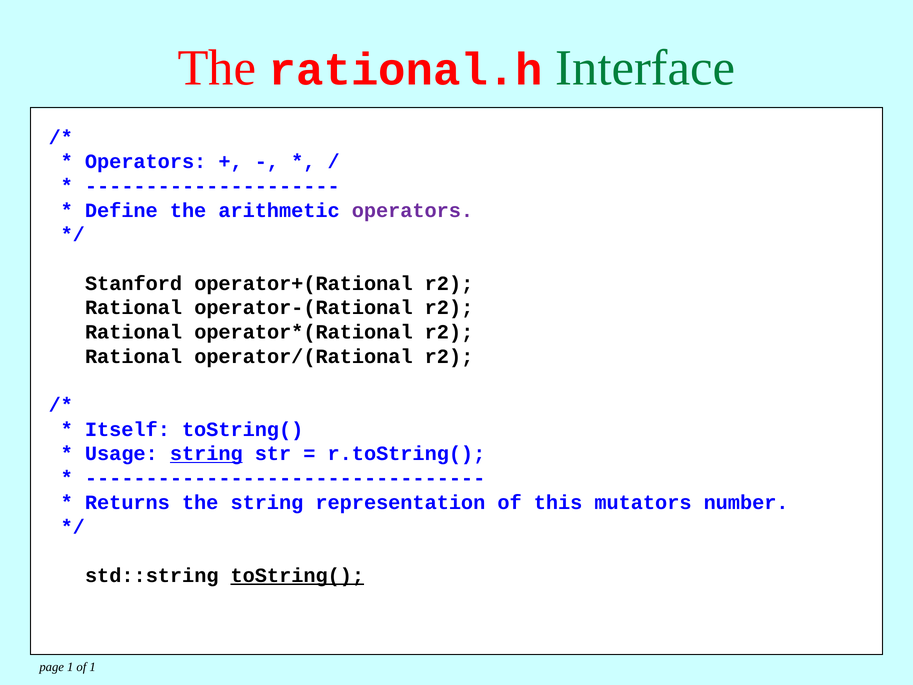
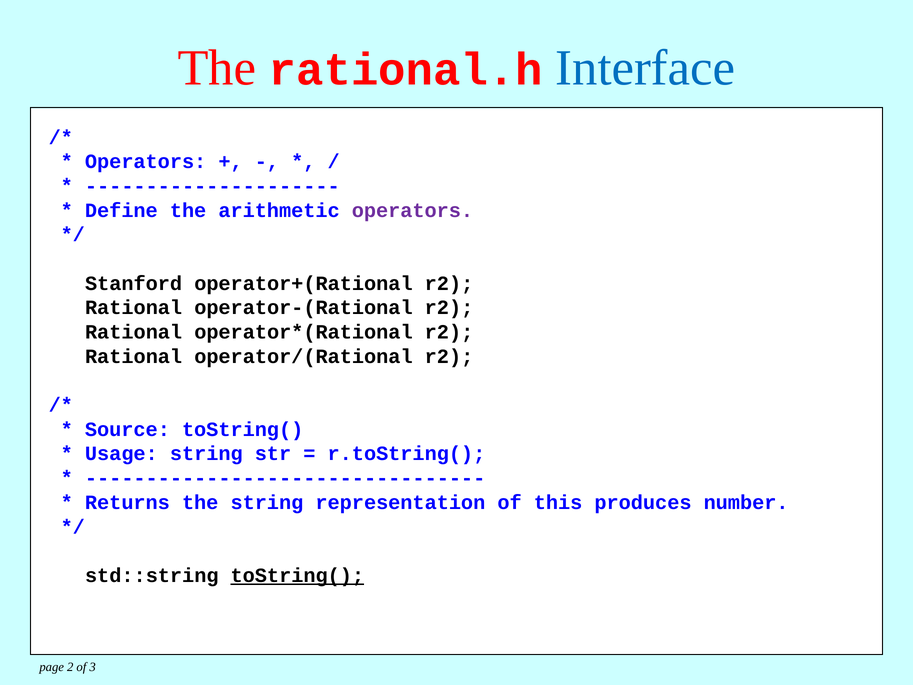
Interface colour: green -> blue
Itself: Itself -> Source
string at (206, 454) underline: present -> none
mutators: mutators -> produces
page 1: 1 -> 2
of 1: 1 -> 3
